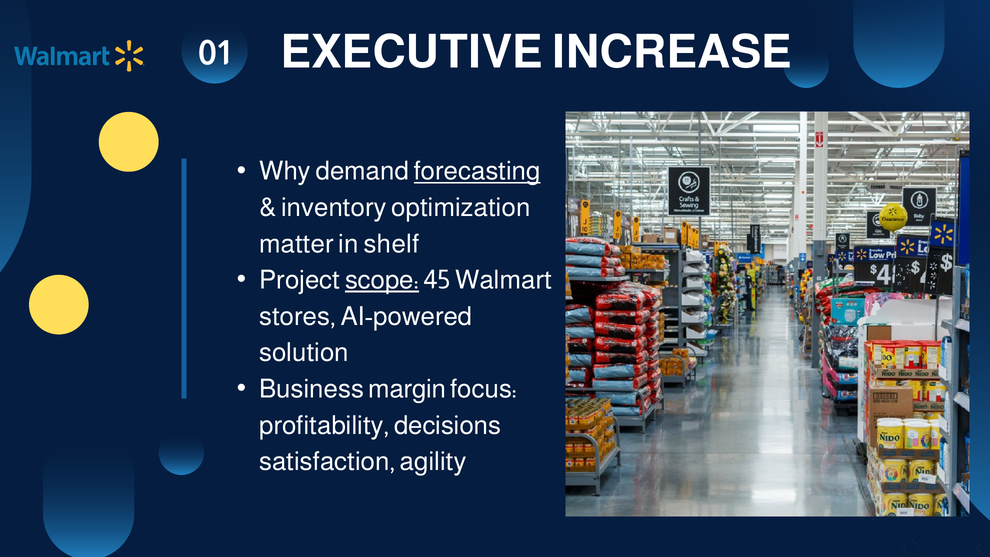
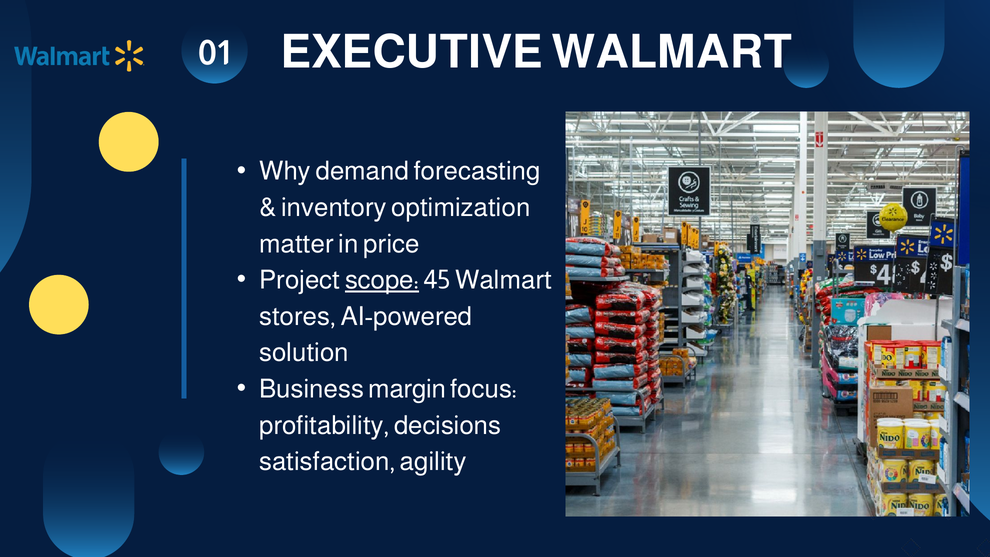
EXECUTIVE INCREASE: INCREASE -> WALMART
forecasting underline: present -> none
shelf: shelf -> price
